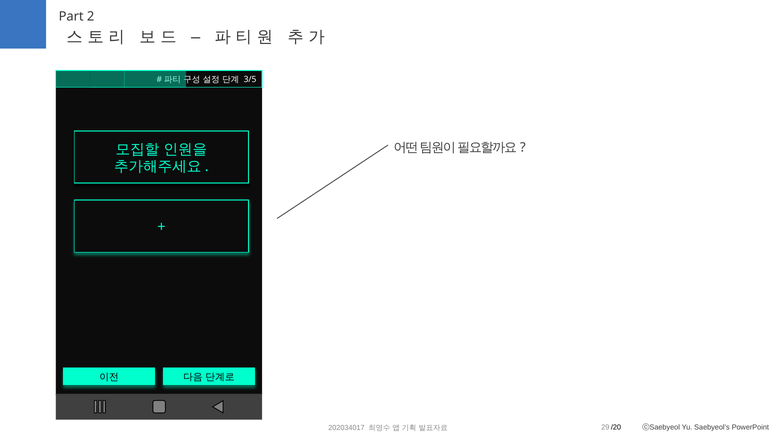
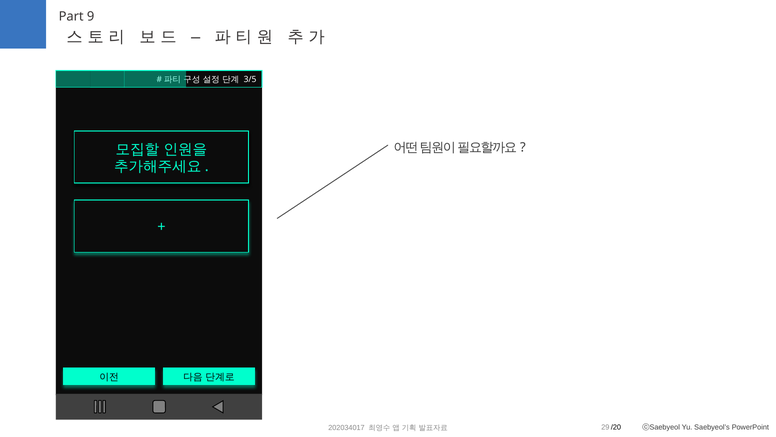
2: 2 -> 9
